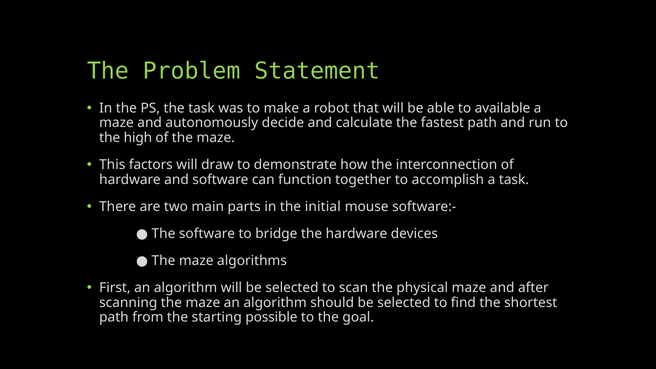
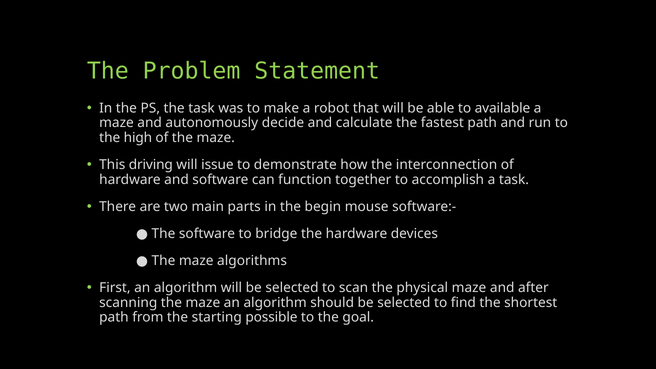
factors: factors -> driving
draw: draw -> issue
initial: initial -> begin
